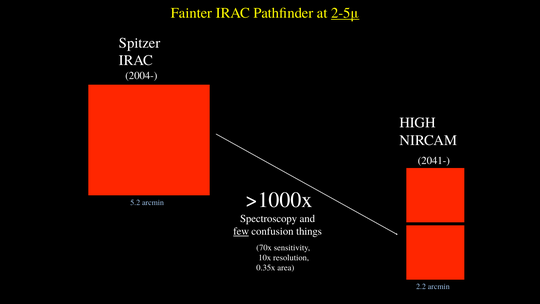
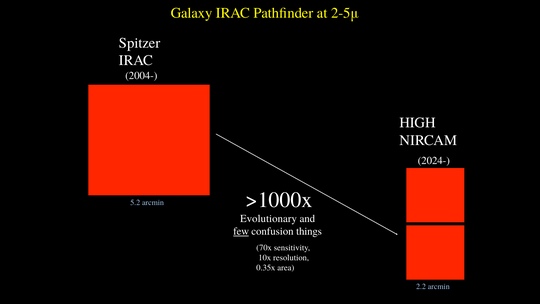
Fainter: Fainter -> Galaxy
2-5μ underline: present -> none
2041-: 2041- -> 2024-
Spectroscopy: Spectroscopy -> Evolutionary
